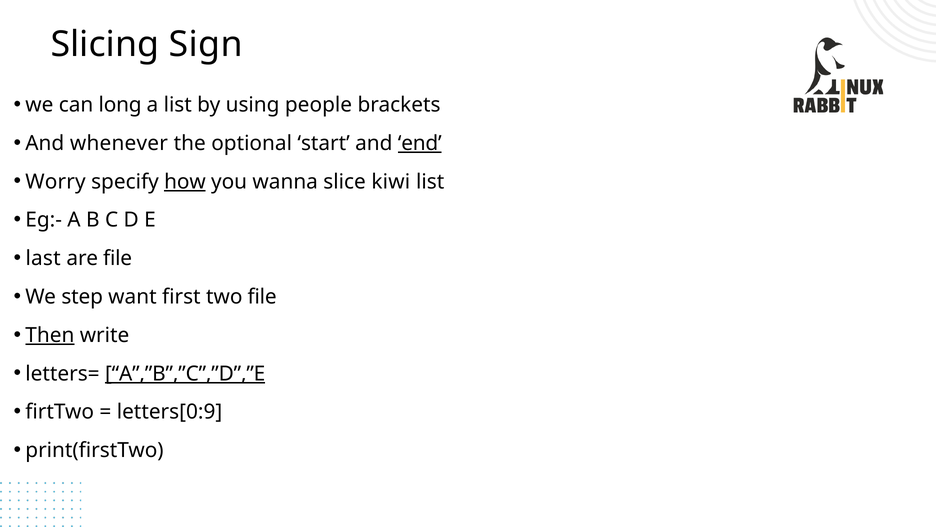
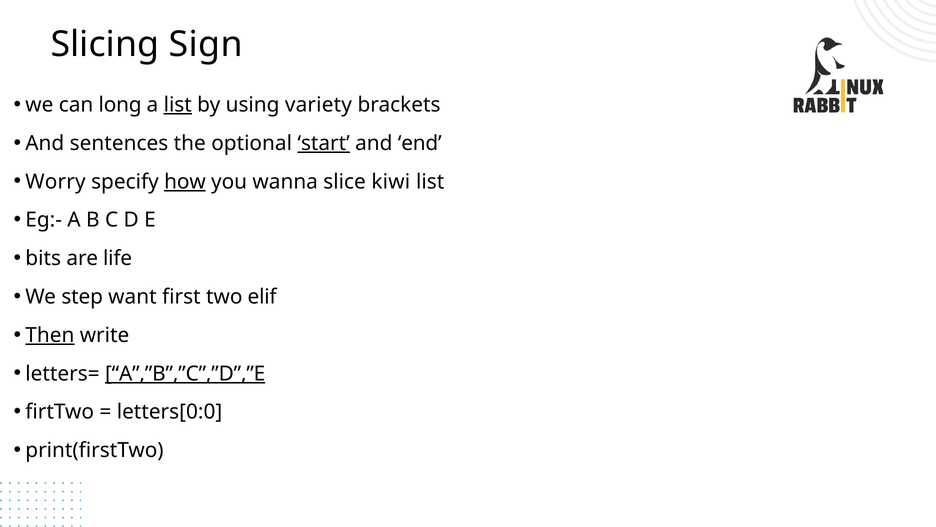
list at (178, 105) underline: none -> present
people: people -> variety
whenever: whenever -> sentences
start underline: none -> present
end underline: present -> none
last: last -> bits
are file: file -> life
two file: file -> elif
letters[0:9: letters[0:9 -> letters[0:0
